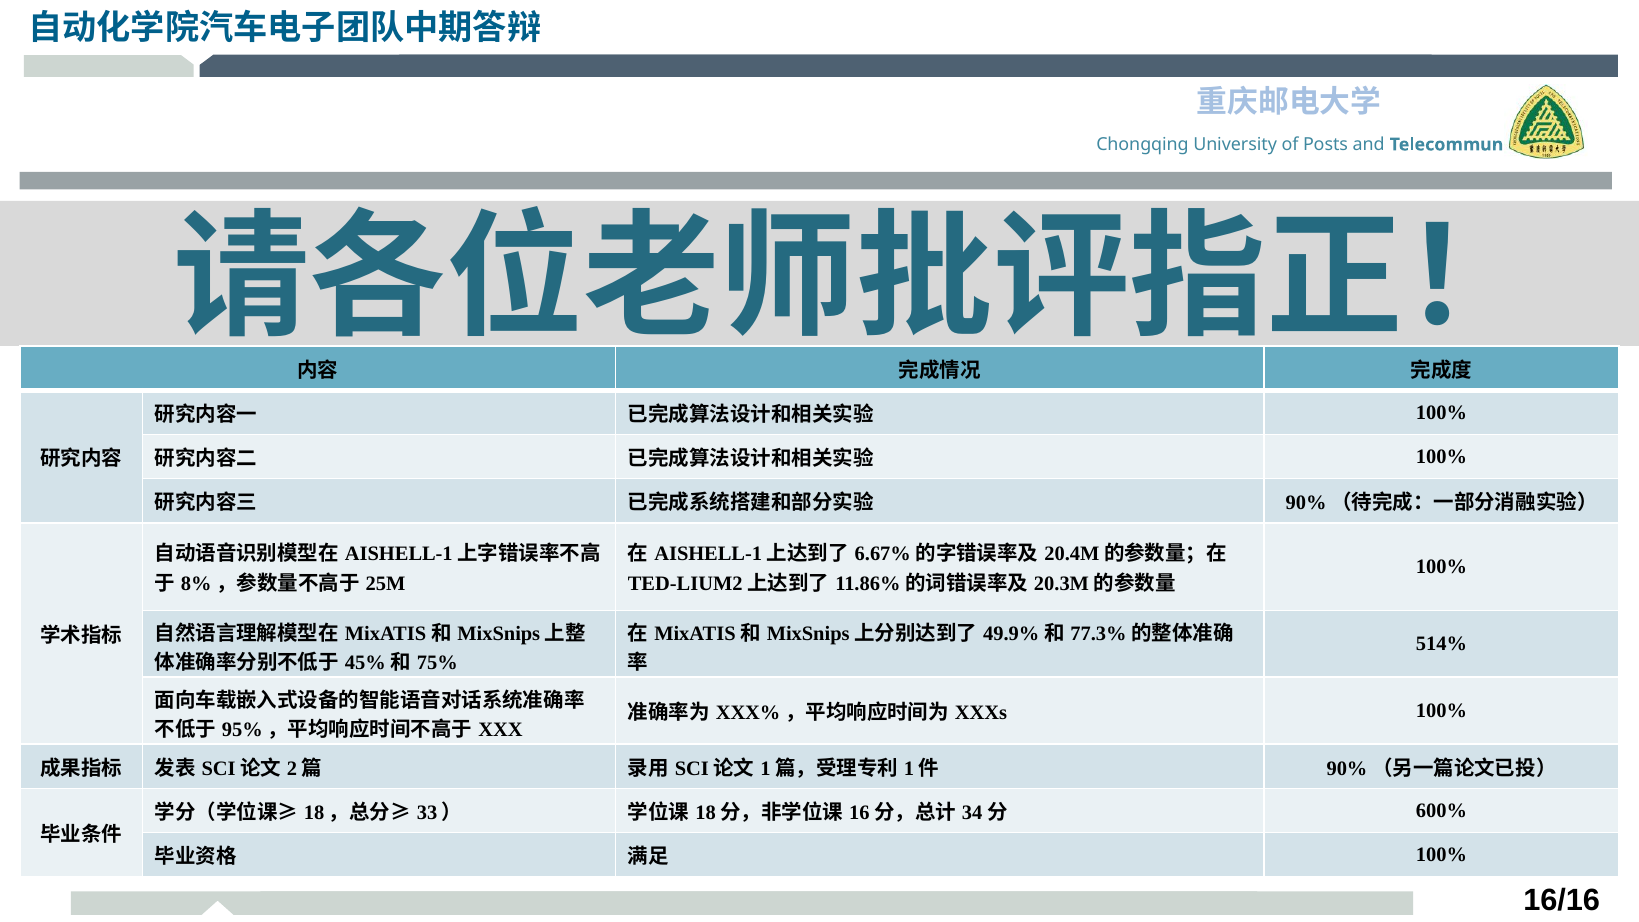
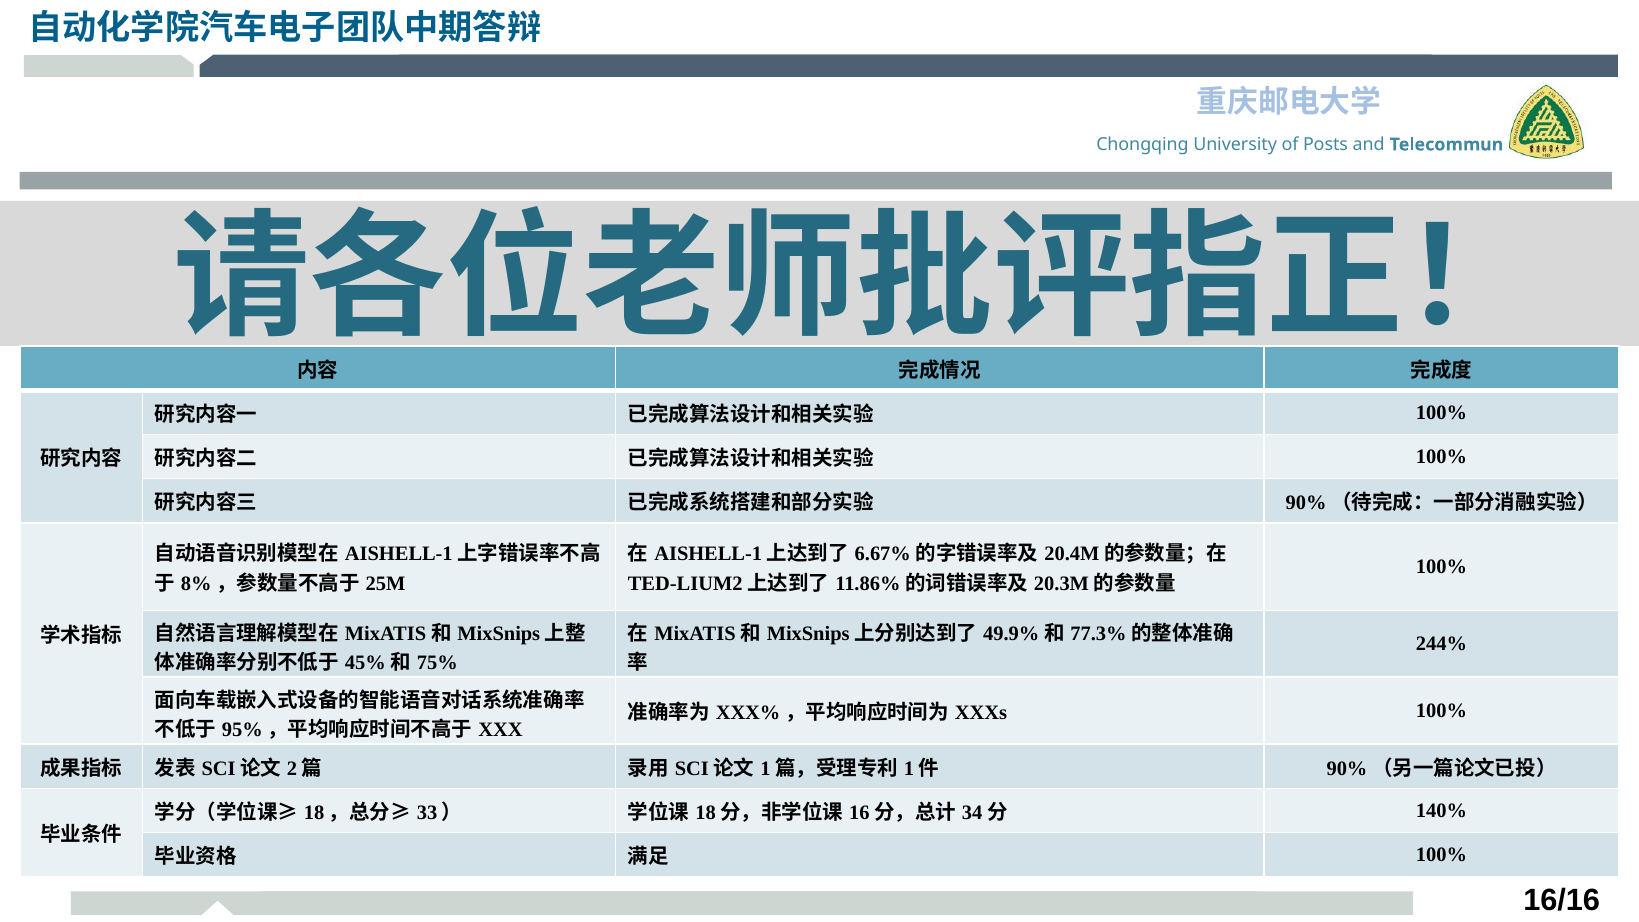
514%: 514% -> 244%
600%: 600% -> 140%
